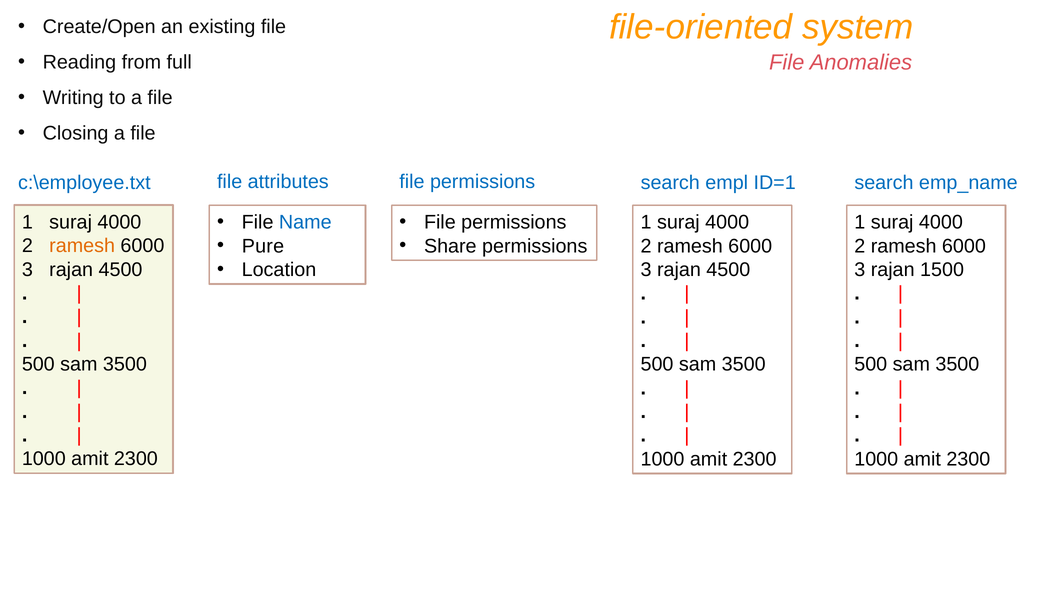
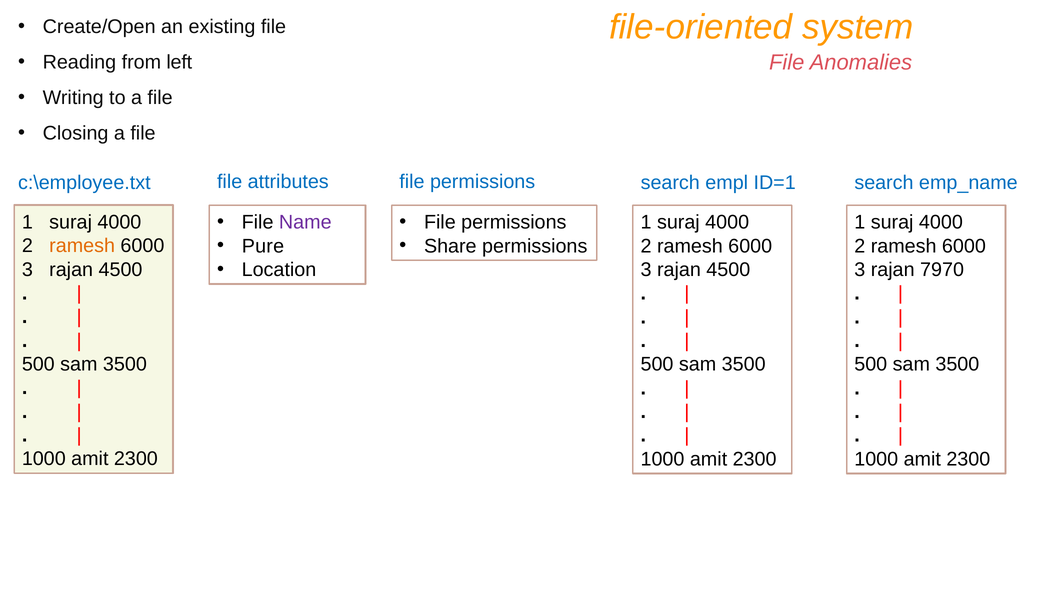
full: full -> left
Name colour: blue -> purple
1500: 1500 -> 7970
